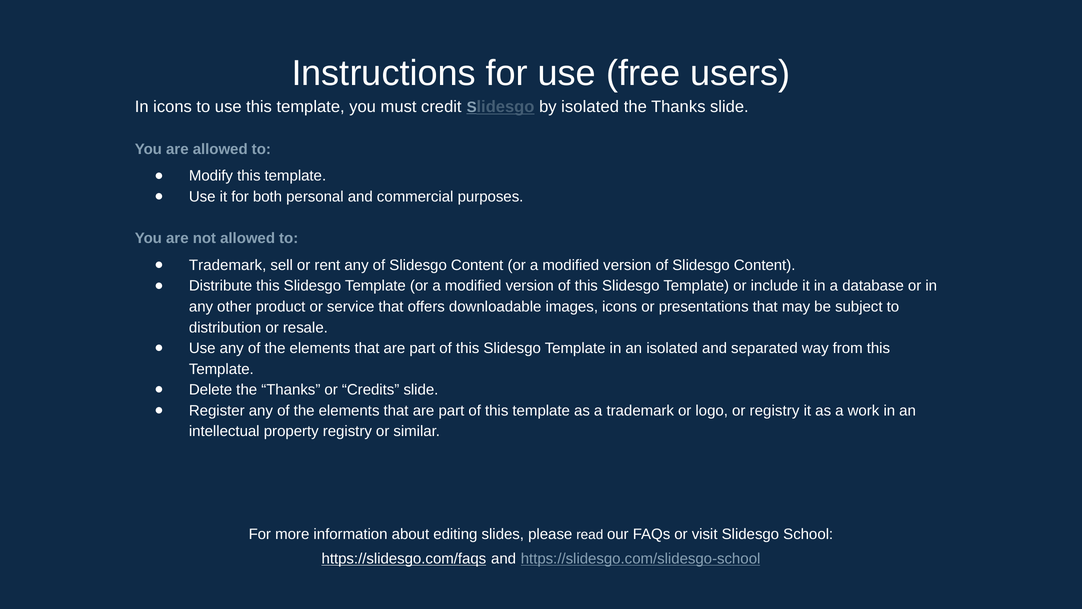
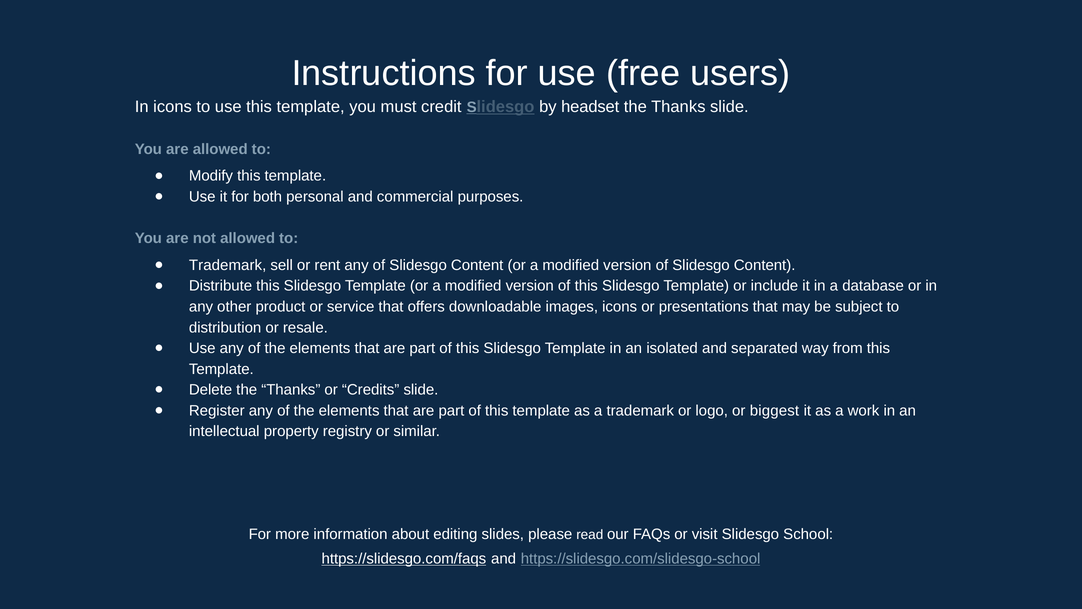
by isolated: isolated -> headset
or registry: registry -> biggest
